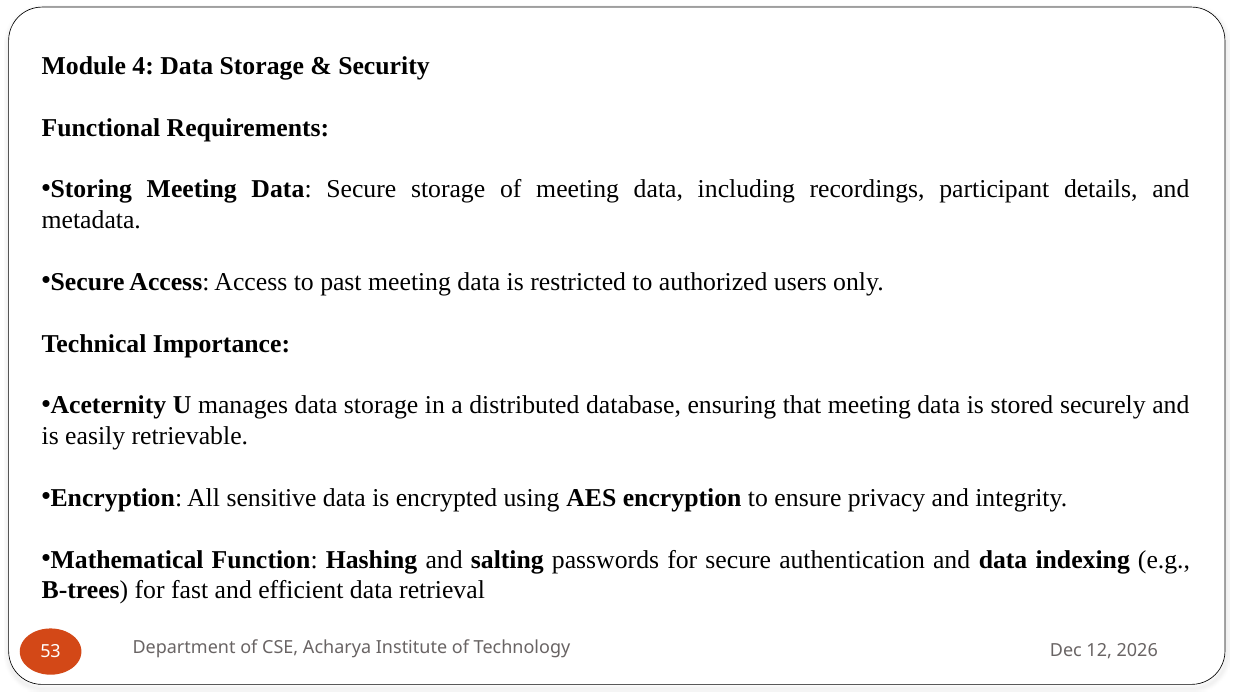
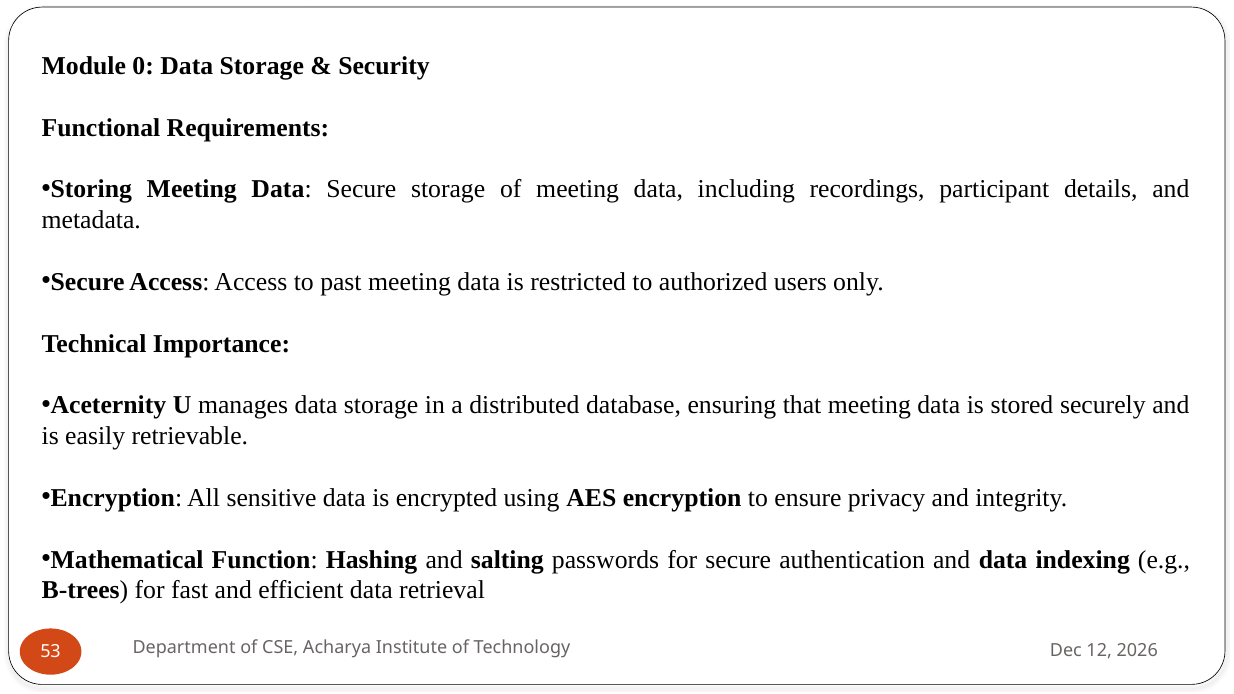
4: 4 -> 0
